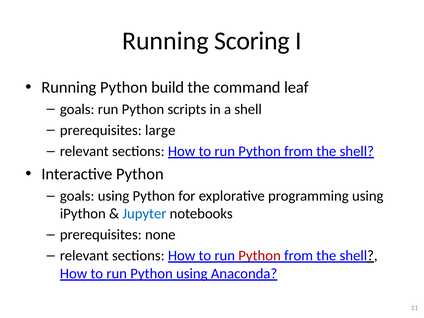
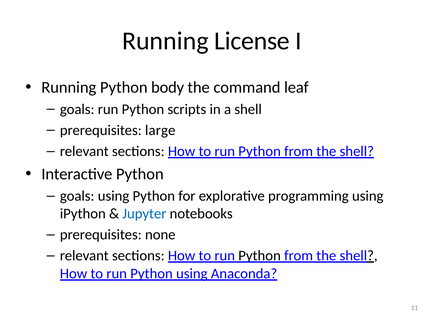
Scoring: Scoring -> License
build: build -> body
Python at (260, 256) colour: red -> black
